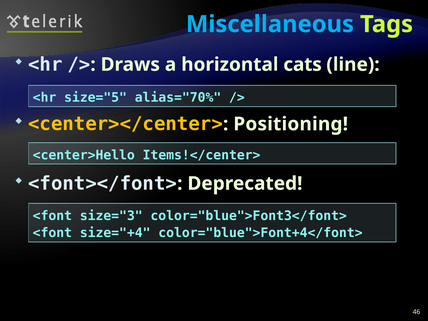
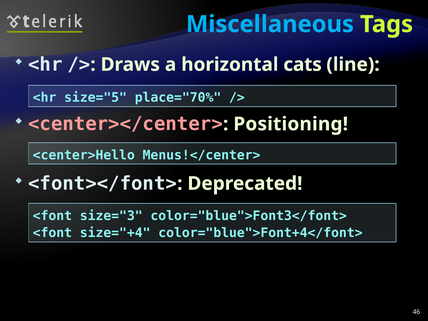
alias="70%: alias="70% -> place="70%
<center></center> colour: yellow -> pink
Items!</center>: Items!</center> -> Menus!</center>
